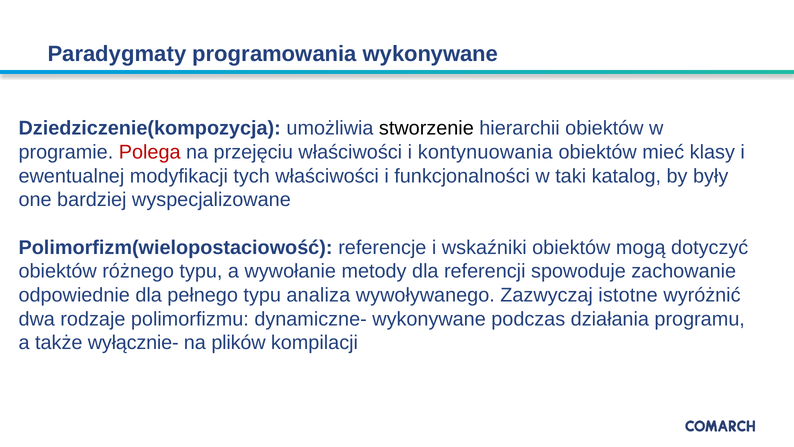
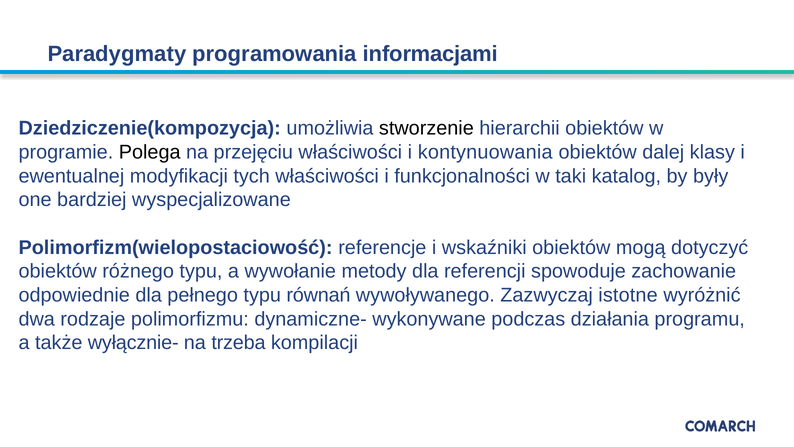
programowania wykonywane: wykonywane -> informacjami
Polega colour: red -> black
mieć: mieć -> dalej
analiza: analiza -> równań
plików: plików -> trzeba
